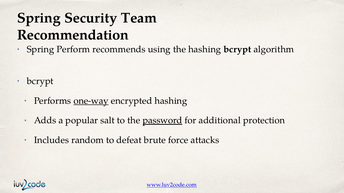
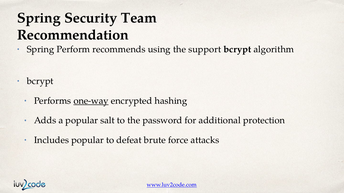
the hashing: hashing -> support
password underline: present -> none
Includes random: random -> popular
